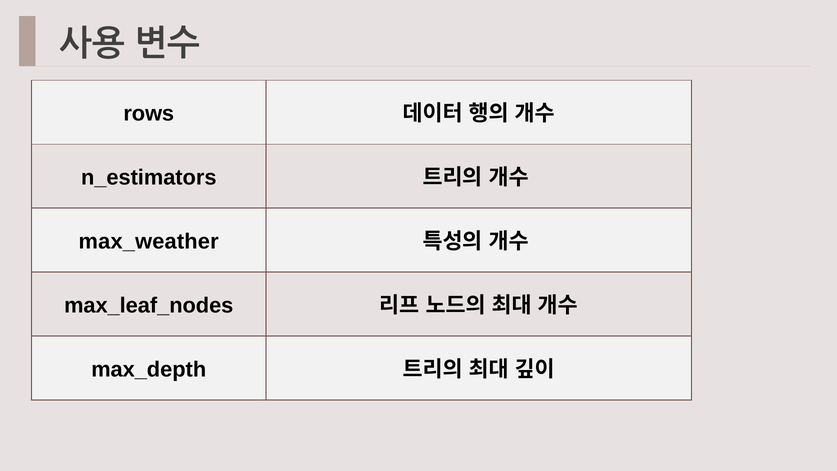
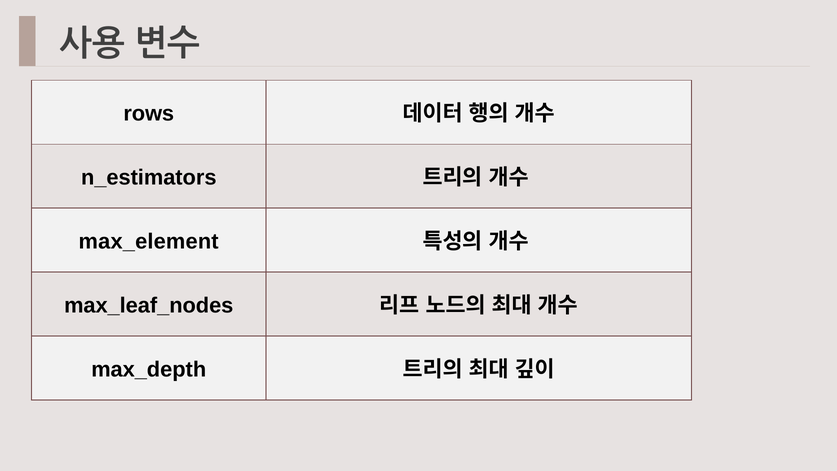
max_weather: max_weather -> max_element
